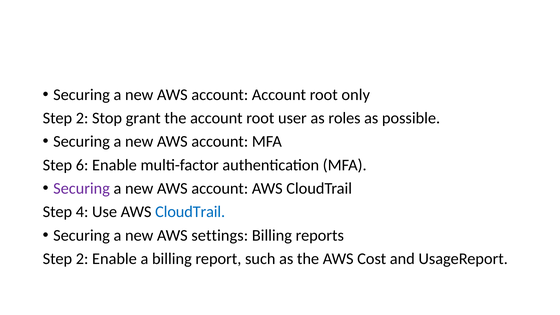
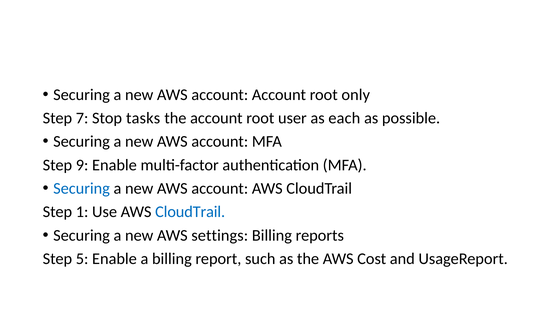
2 at (82, 118): 2 -> 7
grant: grant -> tasks
roles: roles -> each
6: 6 -> 9
Securing at (82, 188) colour: purple -> blue
4: 4 -> 1
2 at (82, 259): 2 -> 5
